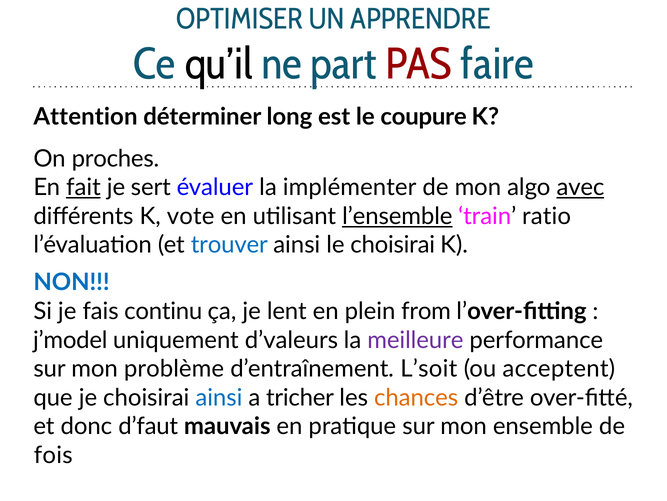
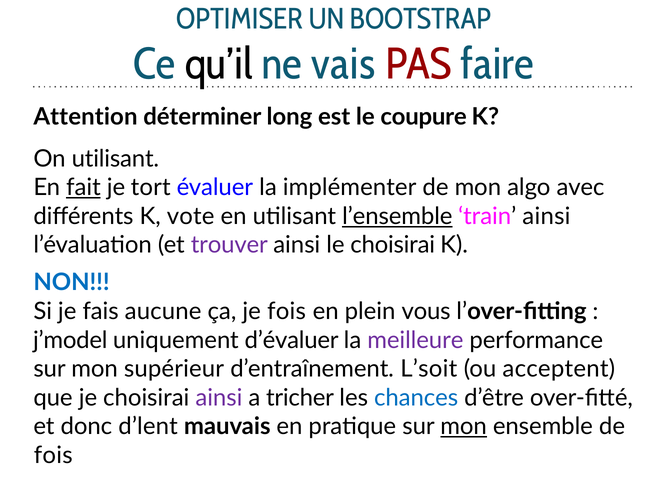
APPRENDRE: APPRENDRE -> BOOTSTRAP
part: part -> vais
On proches: proches -> utilisant
sert: sert -> tort
avec underline: present -> none
train ratio: ratio -> ainsi
trouver colour: blue -> purple
continu: continu -> aucune
je lent: lent -> fois
from: from -> vous
d’valeurs: d’valeurs -> d’évaluer
problème: problème -> supérieur
ainsi at (219, 398) colour: blue -> purple
chances colour: orange -> blue
d’faut: d’faut -> d’lent
mon at (464, 427) underline: none -> present
